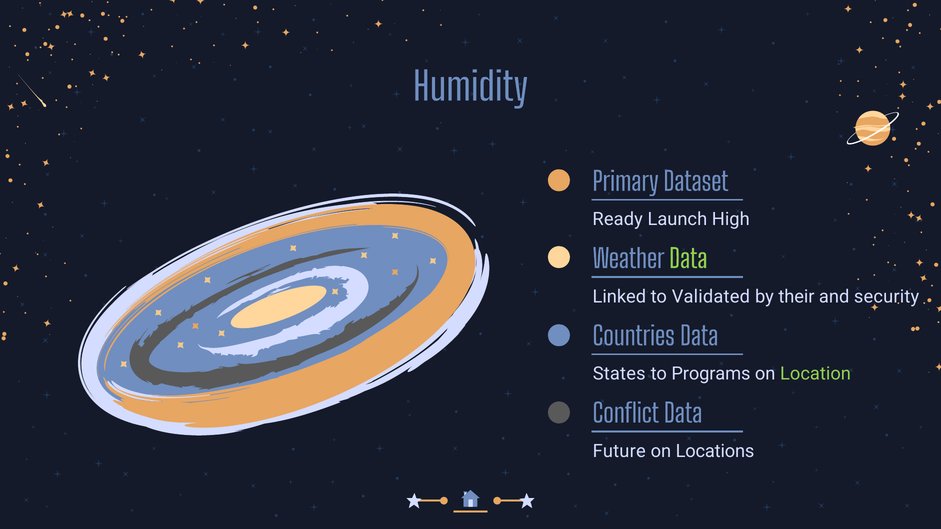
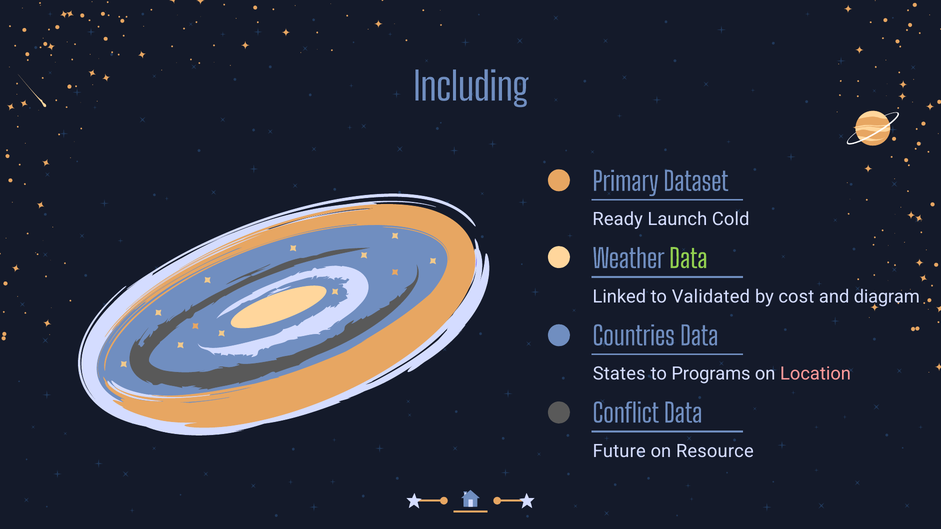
Humidity: Humidity -> Including
High: High -> Cold
their: their -> cost
security: security -> diagram
Location colour: light green -> pink
Locations: Locations -> Resource
